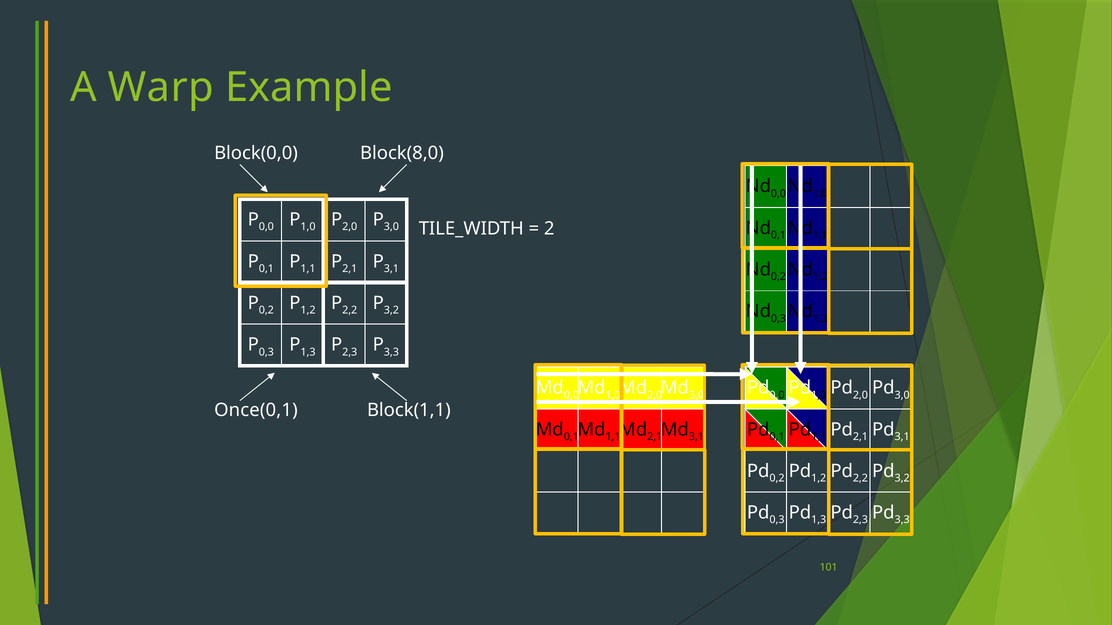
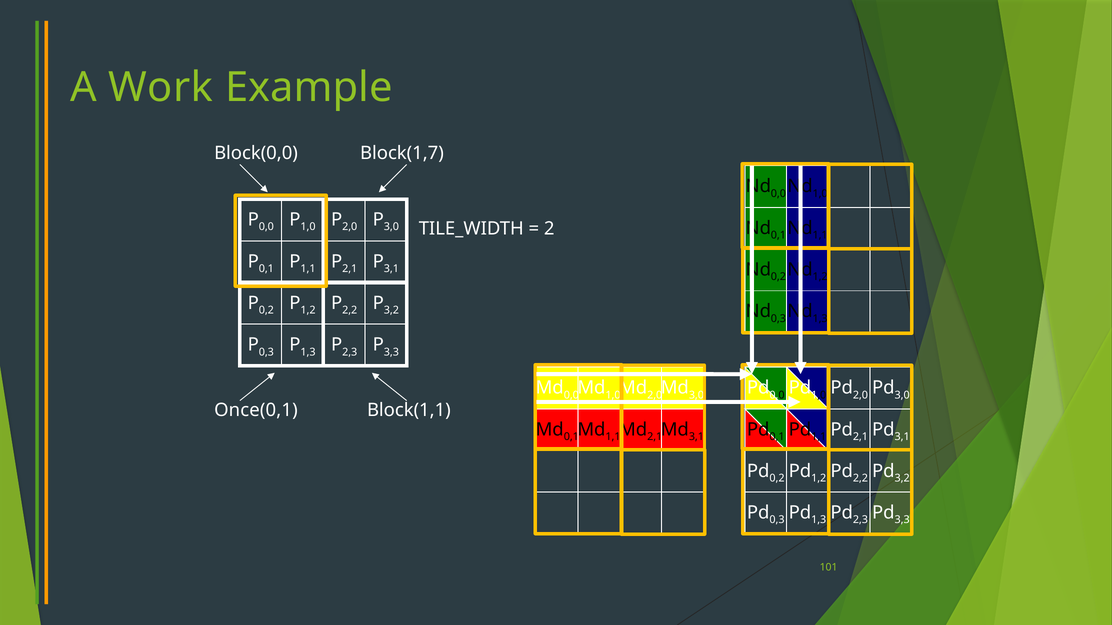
Warp: Warp -> Work
Block(8,0: Block(8,0 -> Block(1,7
